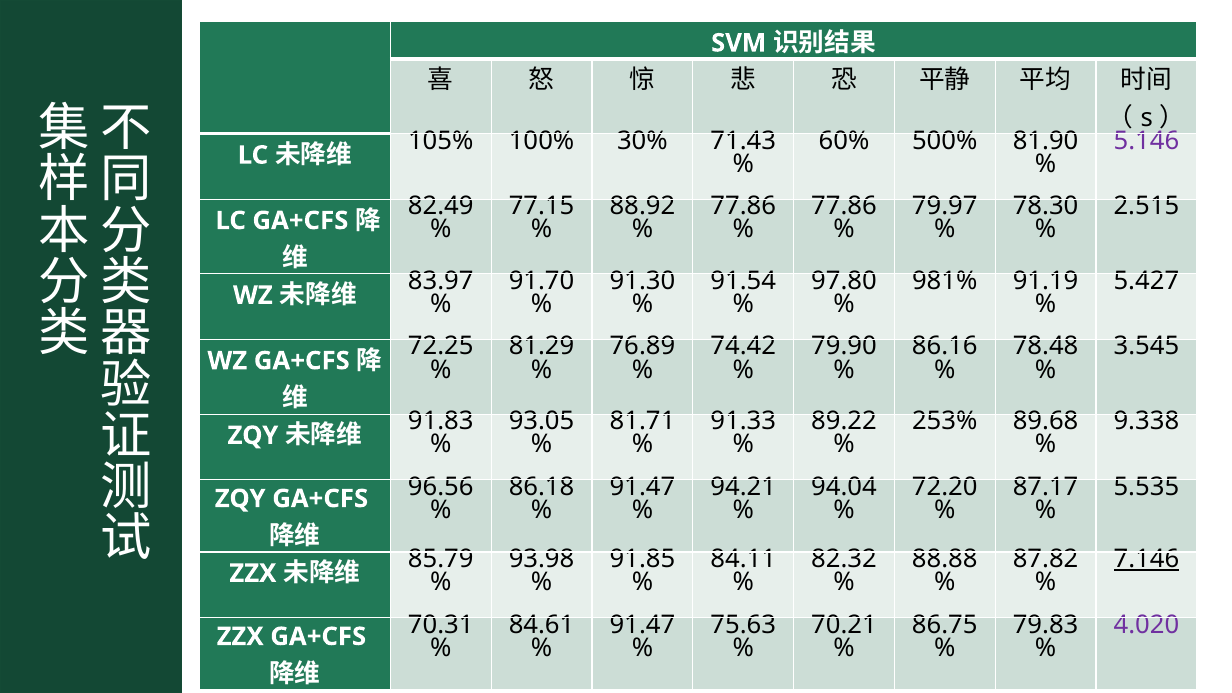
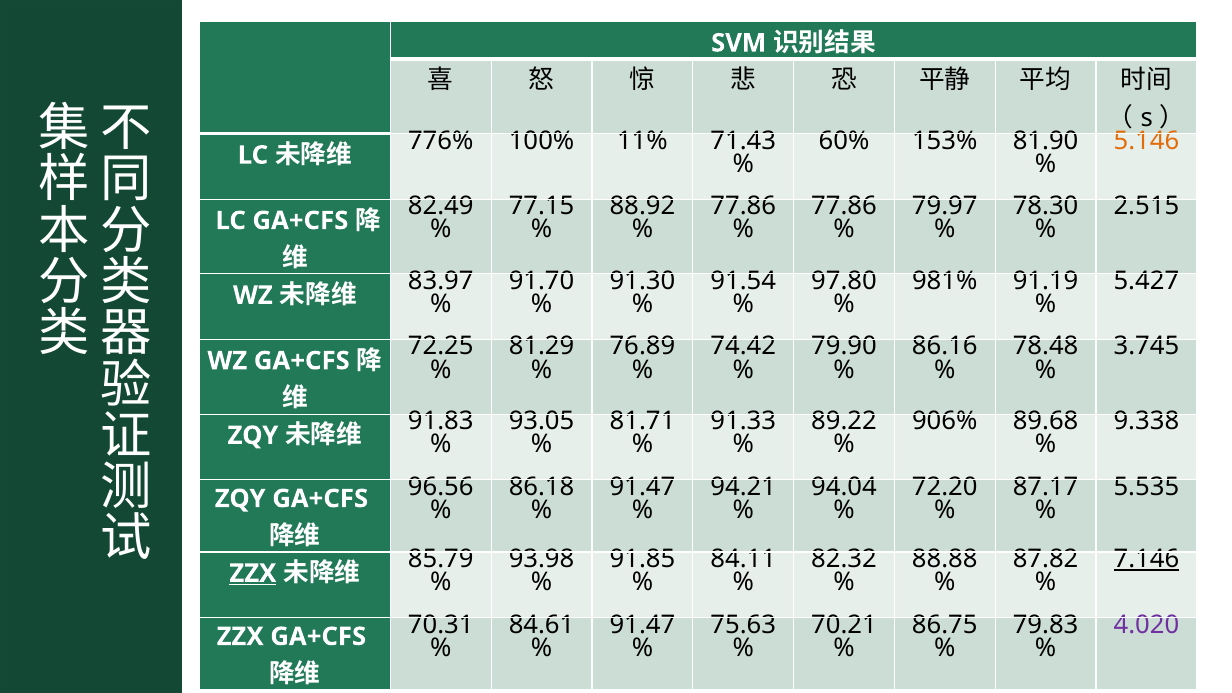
500%: 500% -> 153%
5.146 colour: purple -> orange
105%: 105% -> 776%
30%: 30% -> 11%
3.545: 3.545 -> 3.745
253%: 253% -> 906%
ZZX at (253, 573) underline: none -> present
